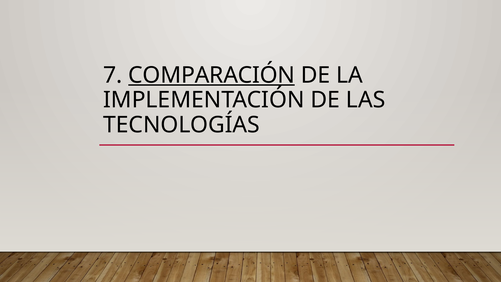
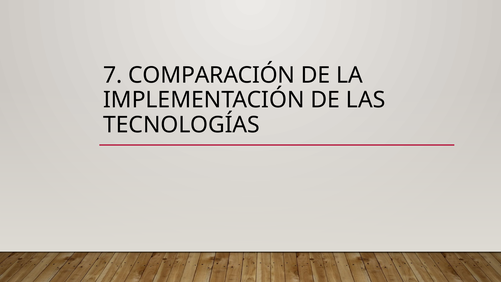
COMPARACIÓN underline: present -> none
